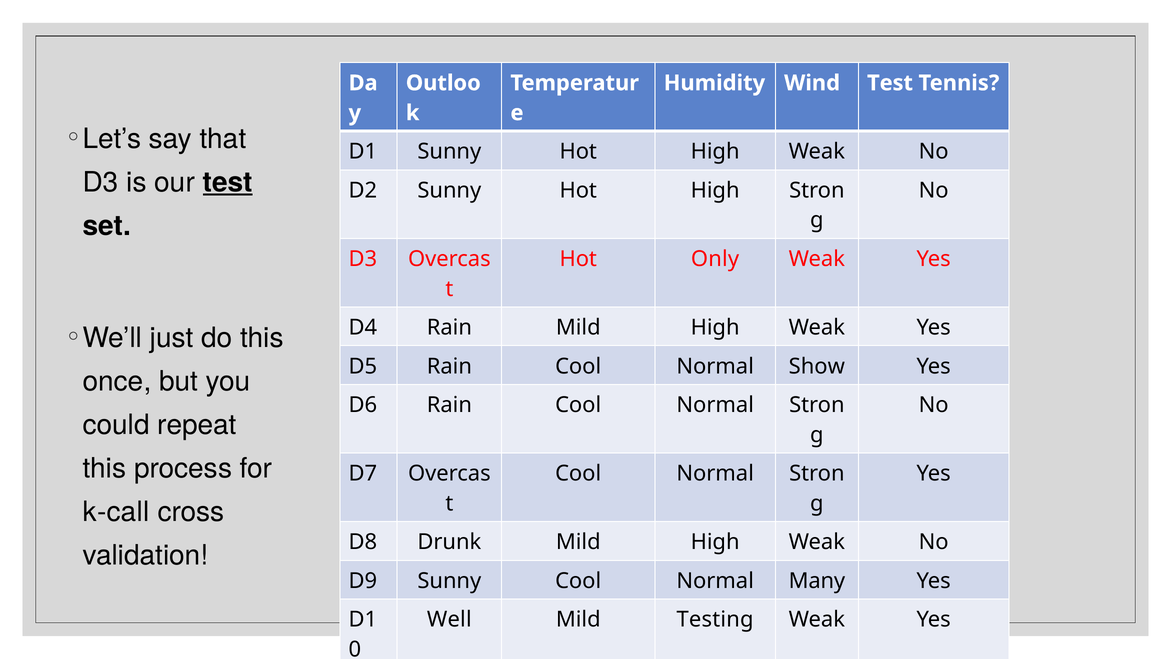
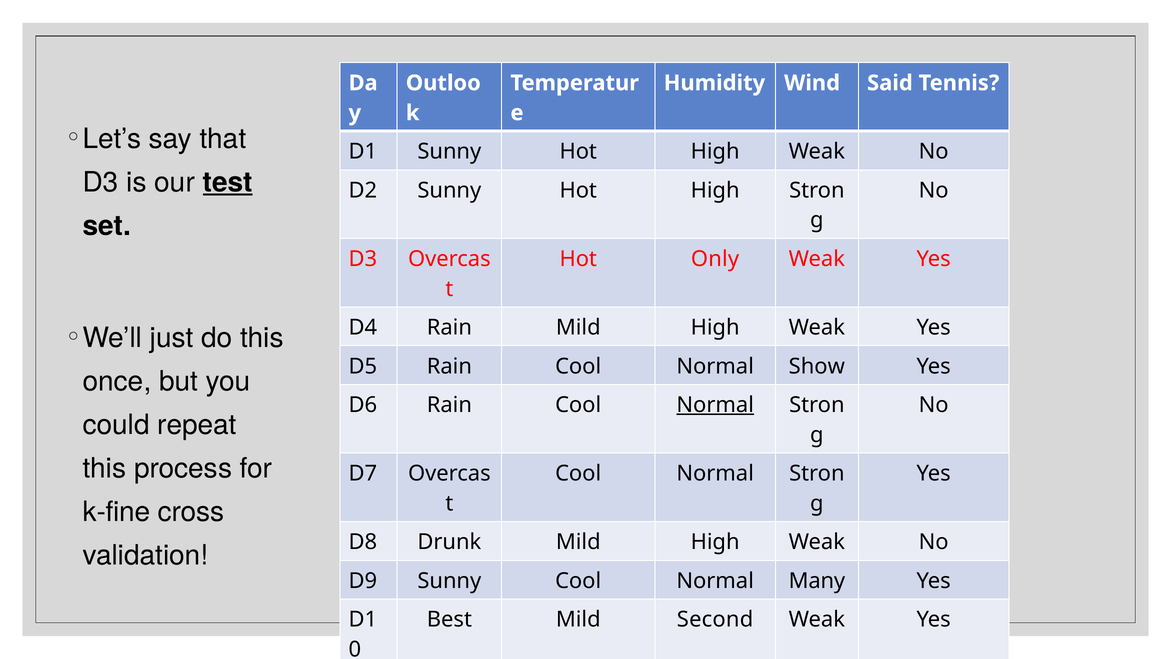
Wind Test: Test -> Said
Normal at (715, 405) underline: none -> present
k-call: k-call -> k-fine
Well: Well -> Best
Testing: Testing -> Second
